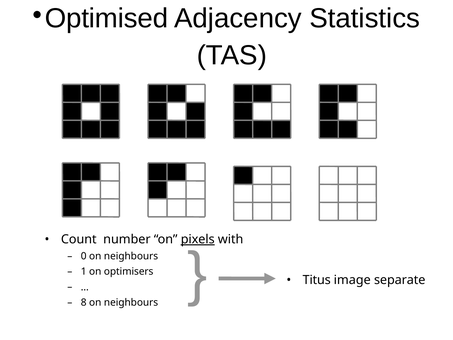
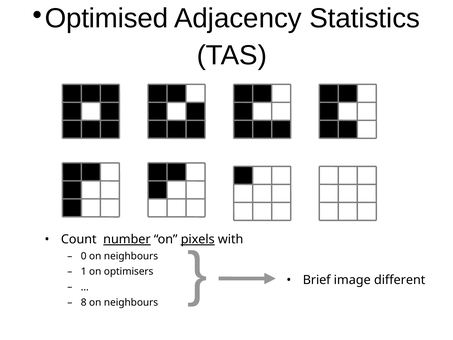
number underline: none -> present
Titus: Titus -> Brief
separate: separate -> different
